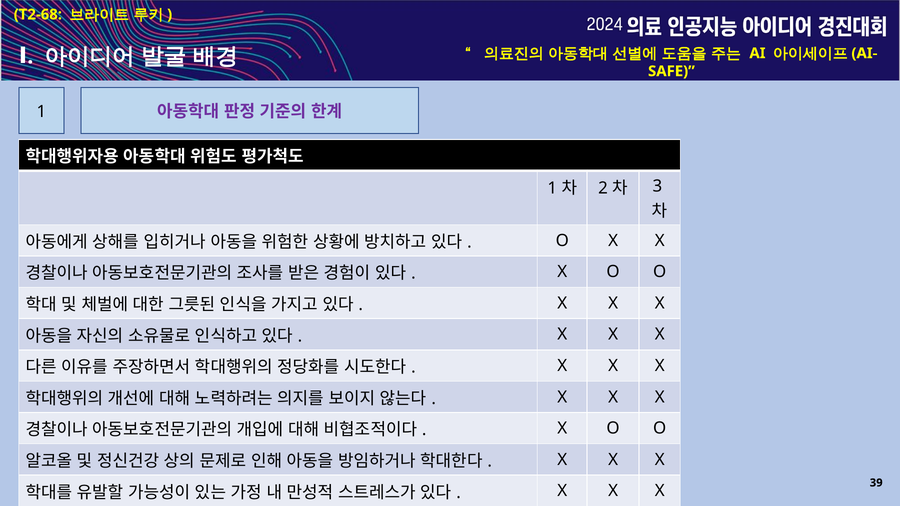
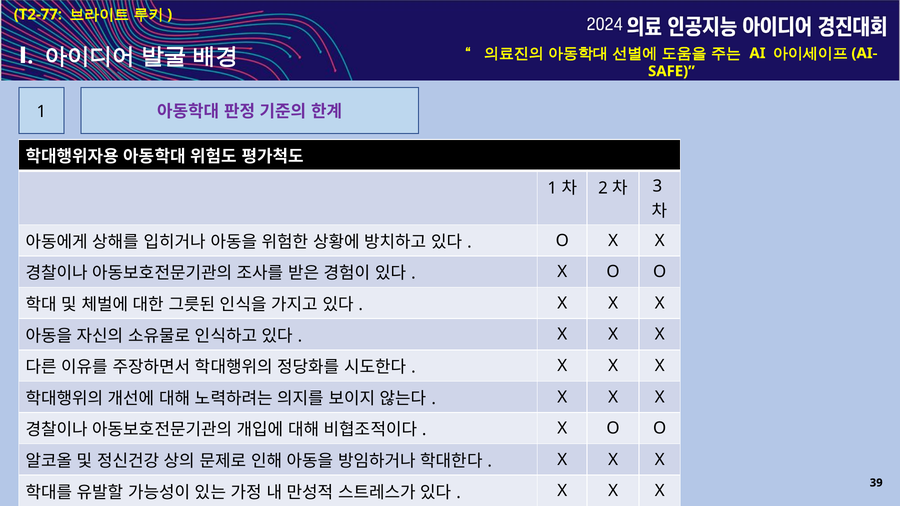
T2-68: T2-68 -> T2-77
